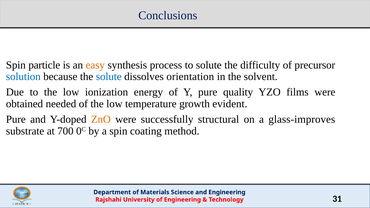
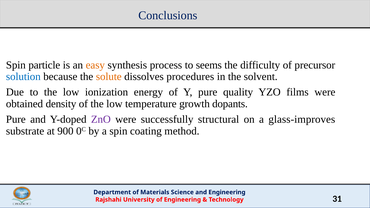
to solute: solute -> seems
solute at (109, 77) colour: blue -> orange
orientation: orientation -> procedures
needed: needed -> density
evident: evident -> dopants
ZnO colour: orange -> purple
700: 700 -> 900
